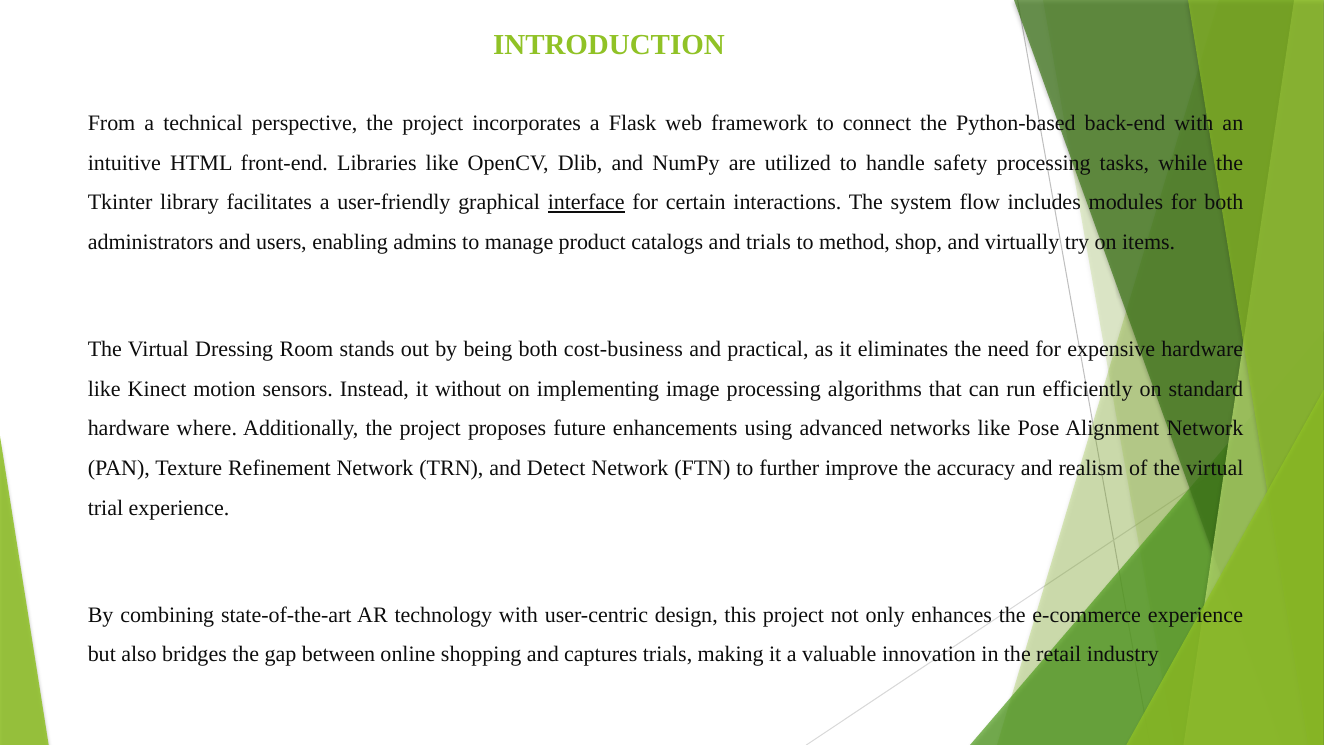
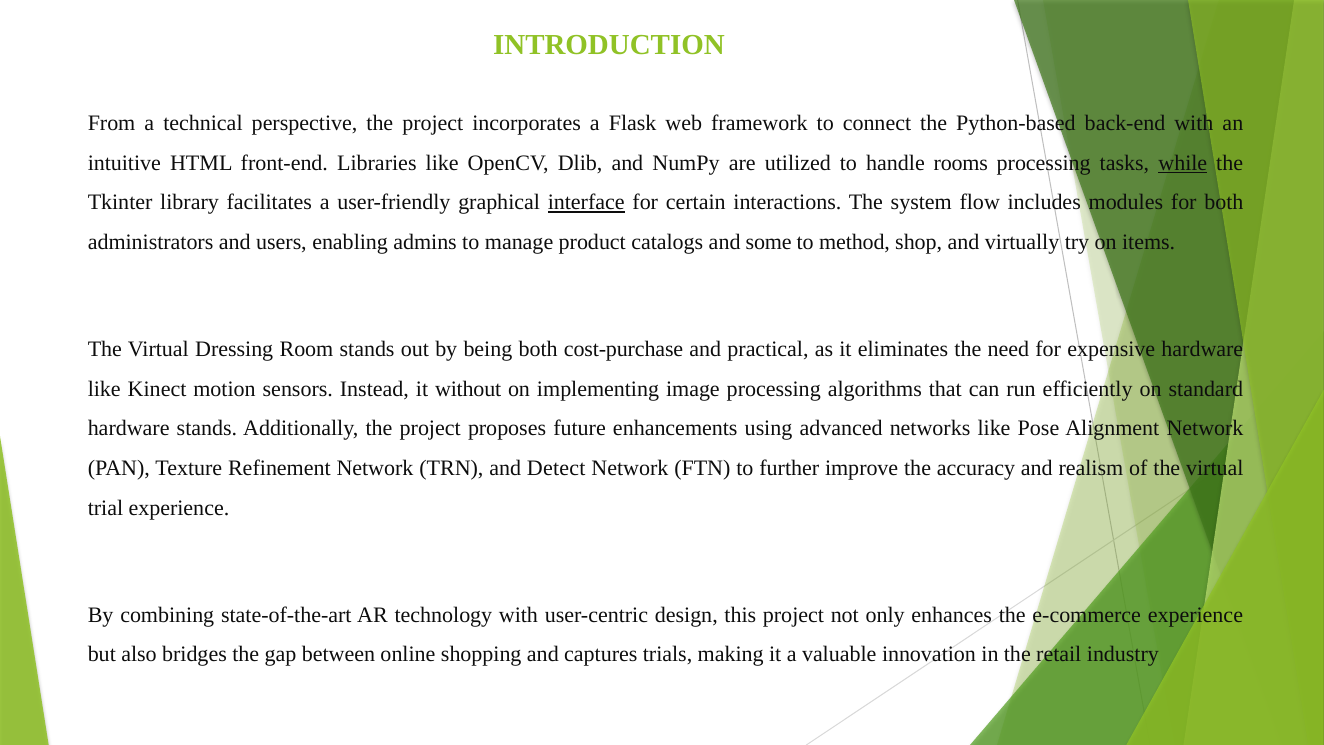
safety: safety -> rooms
while underline: none -> present
and trials: trials -> some
cost-business: cost-business -> cost-purchase
hardware where: where -> stands
